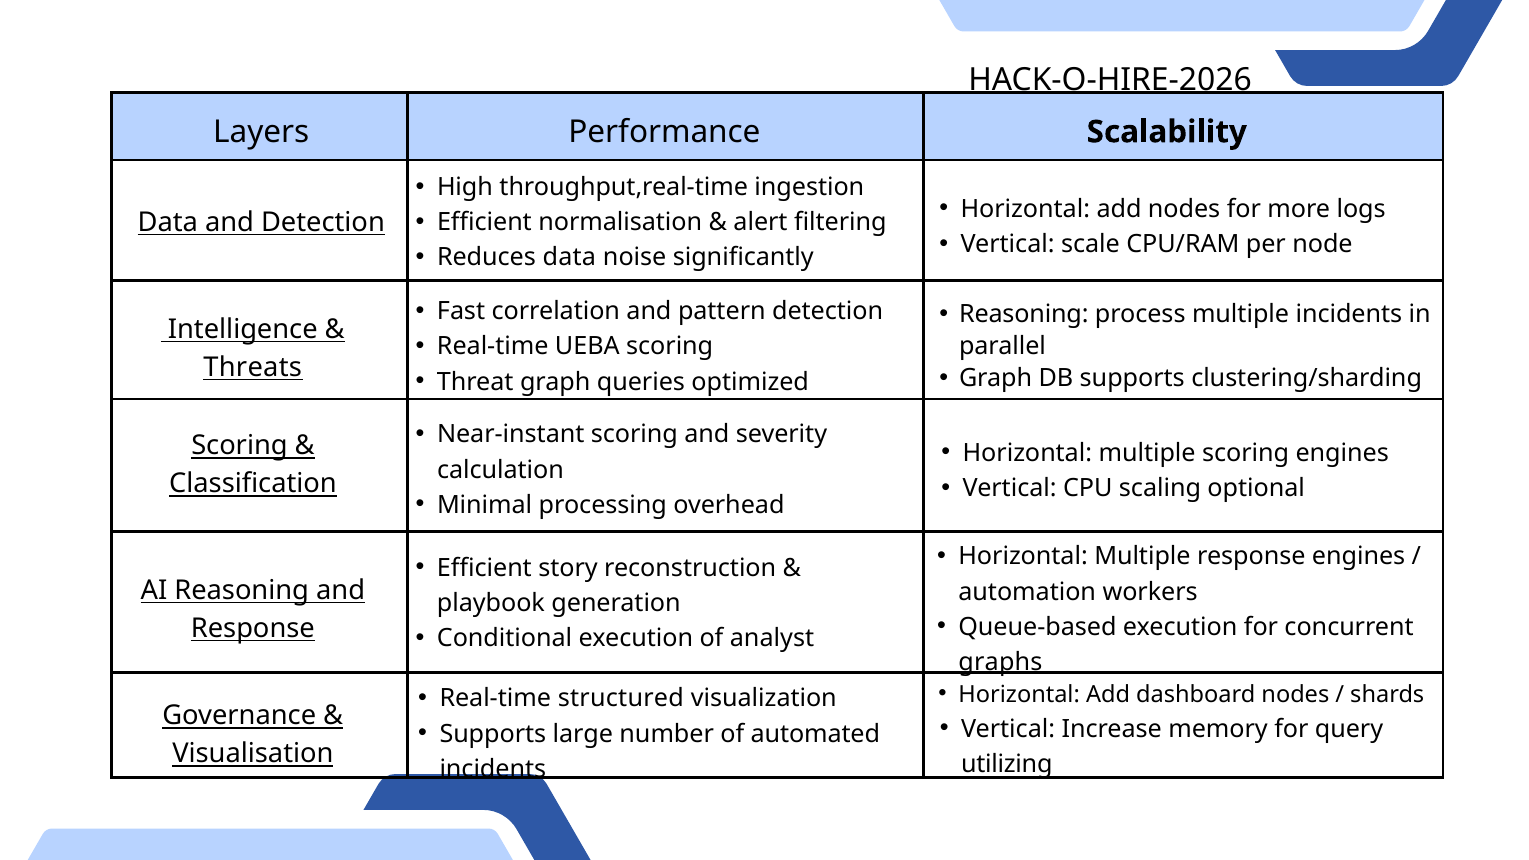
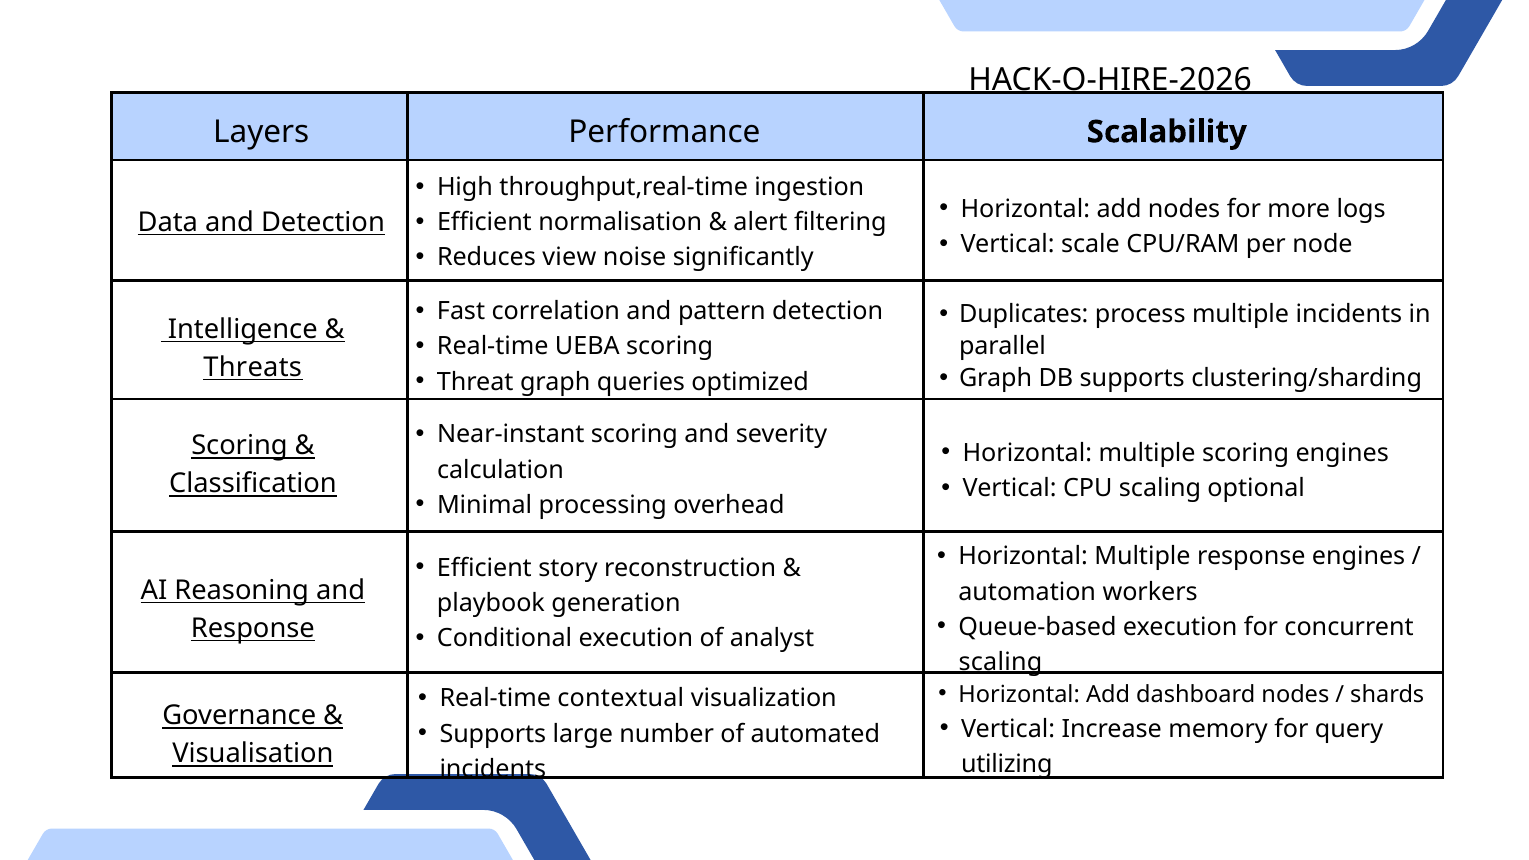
Reduces data: data -> view
Reasoning at (1024, 314): Reasoning -> Duplicates
graphs at (1000, 662): graphs -> scaling
structured: structured -> contextual
